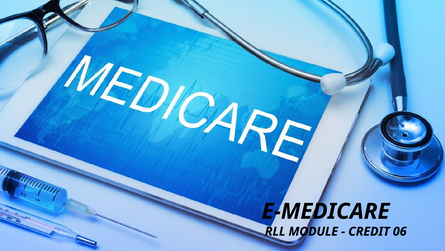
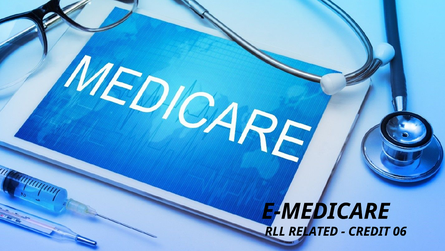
MODULE: MODULE -> RELATED
